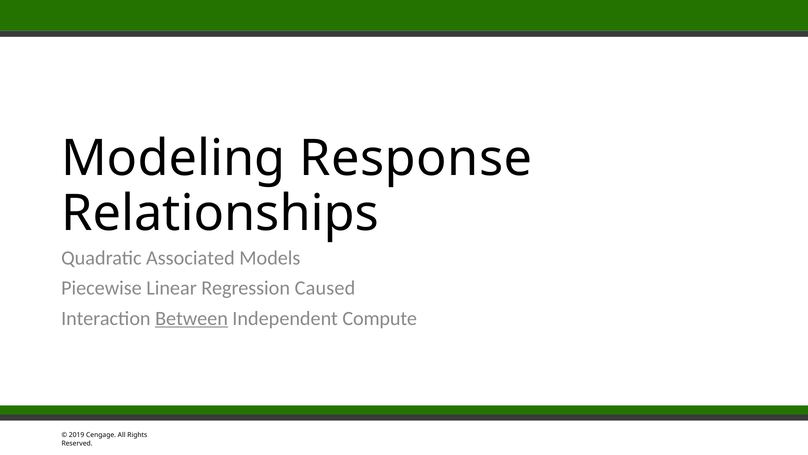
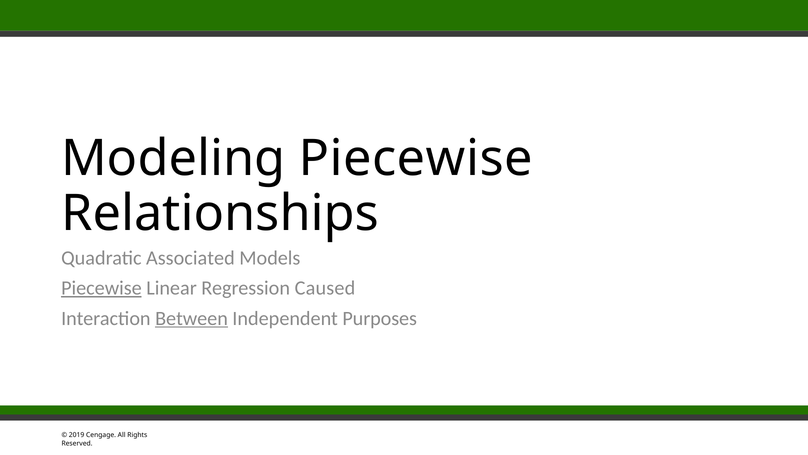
Modeling Response: Response -> Piecewise
Piecewise at (101, 288) underline: none -> present
Compute: Compute -> Purposes
